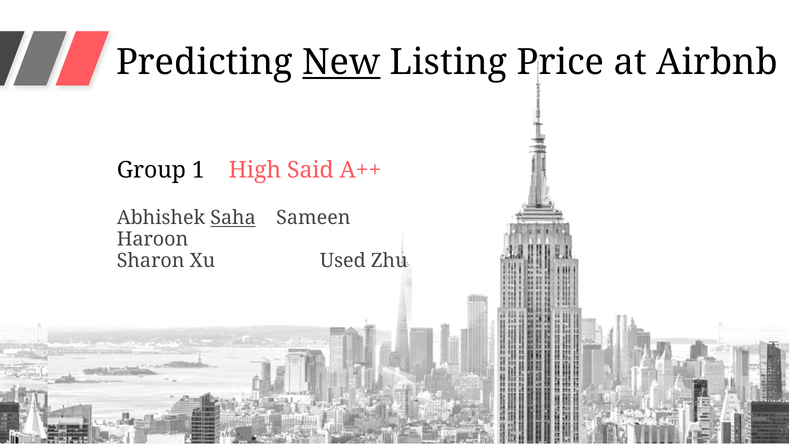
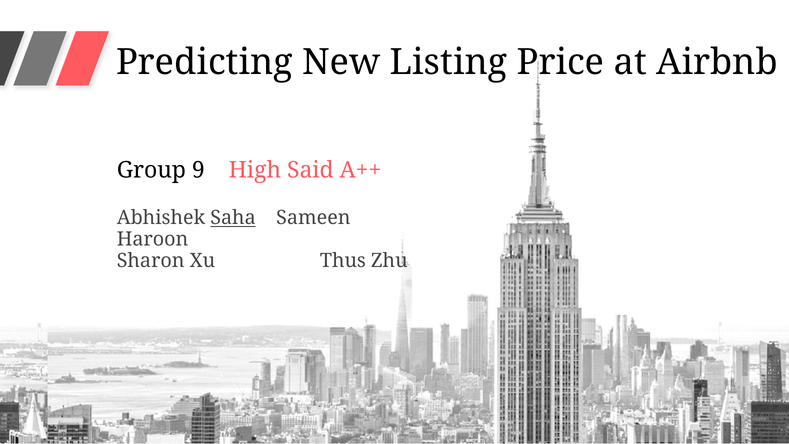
New underline: present -> none
1: 1 -> 9
Used: Used -> Thus
